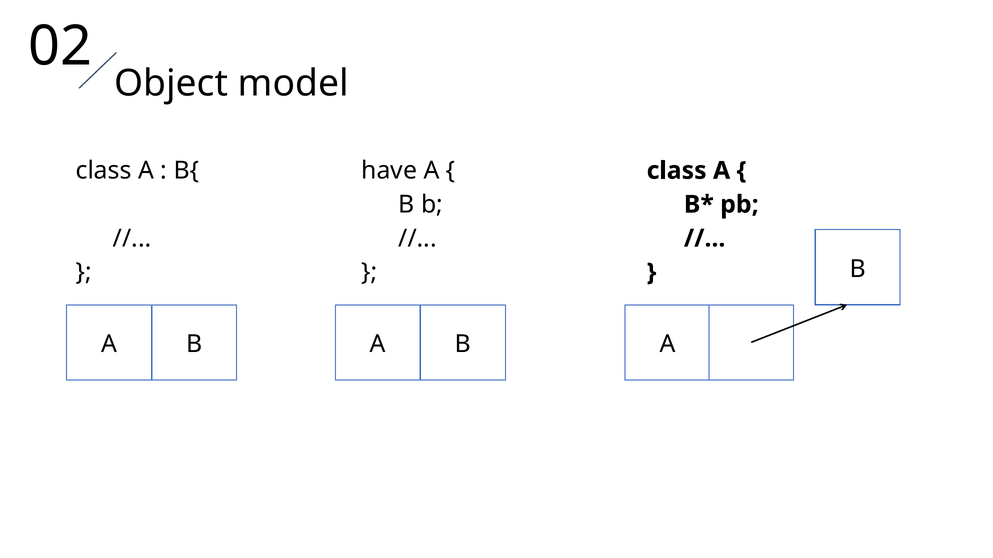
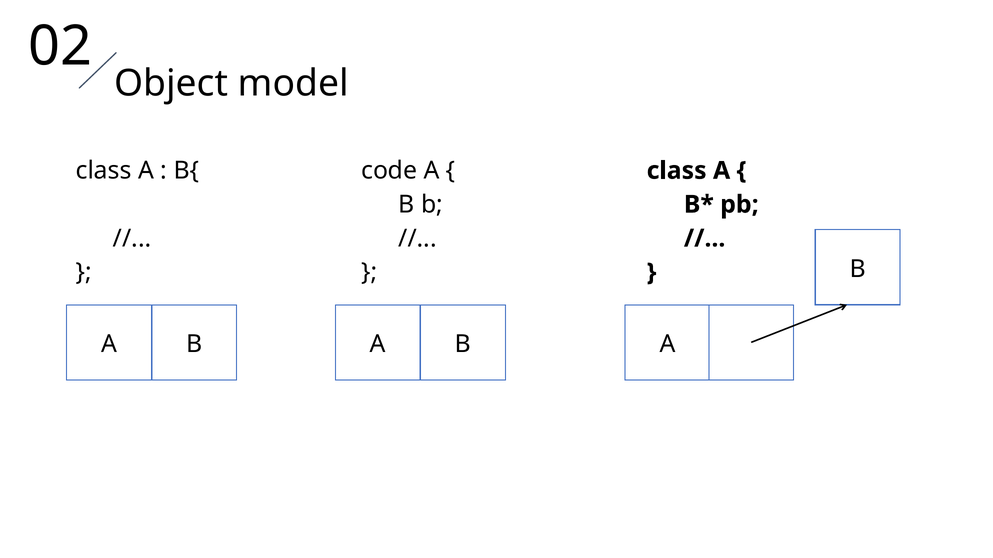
have: have -> code
